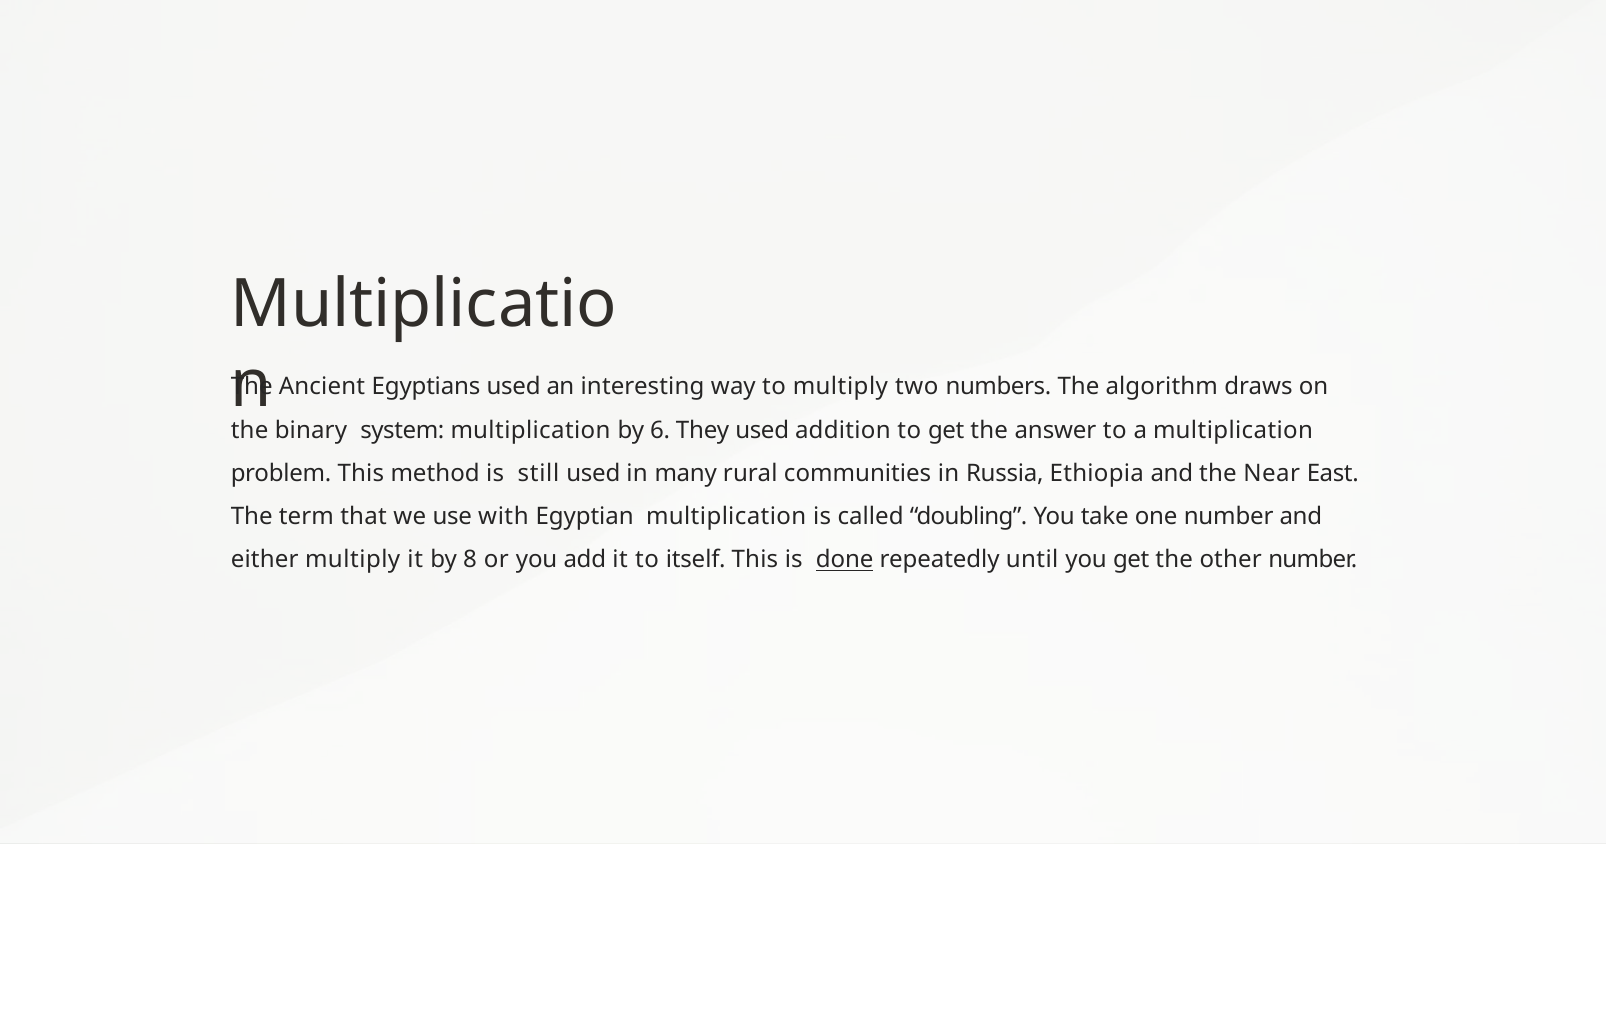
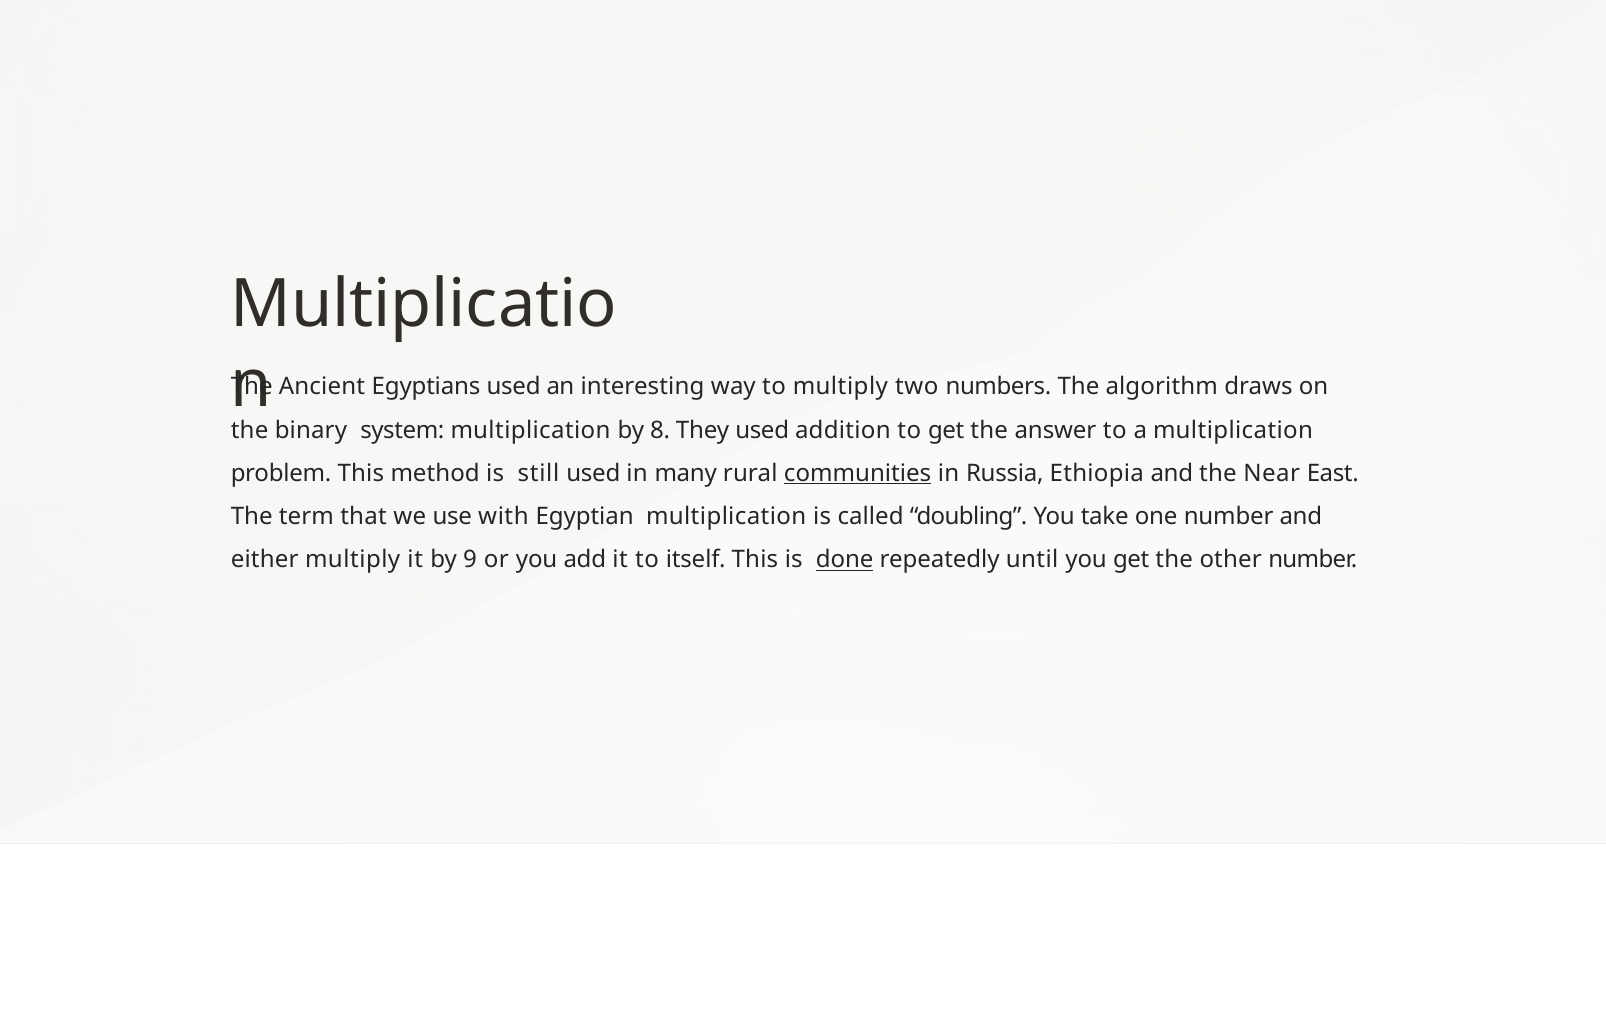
6: 6 -> 8
communities underline: none -> present
8: 8 -> 9
